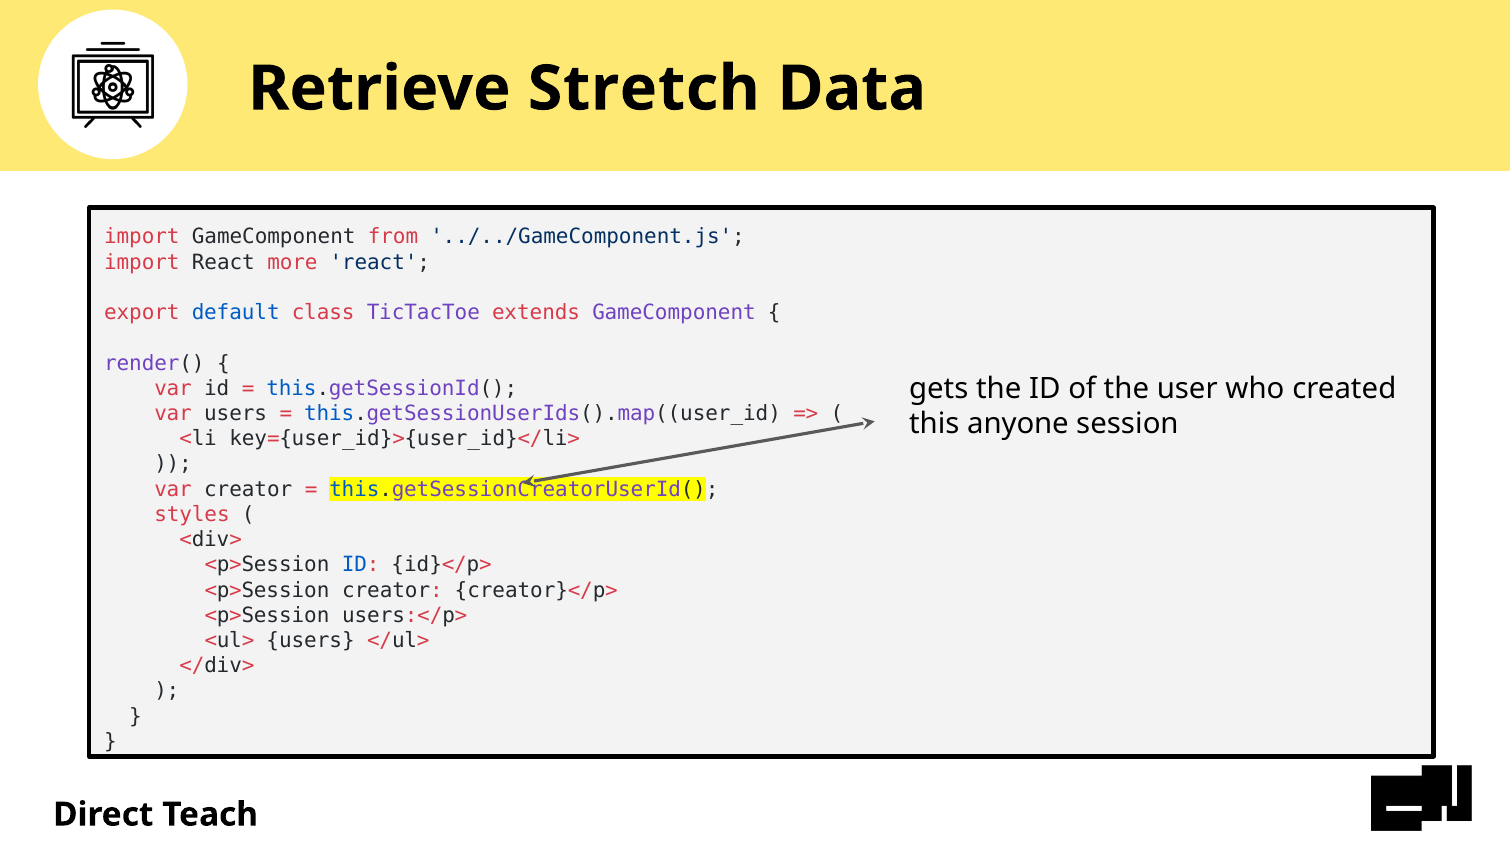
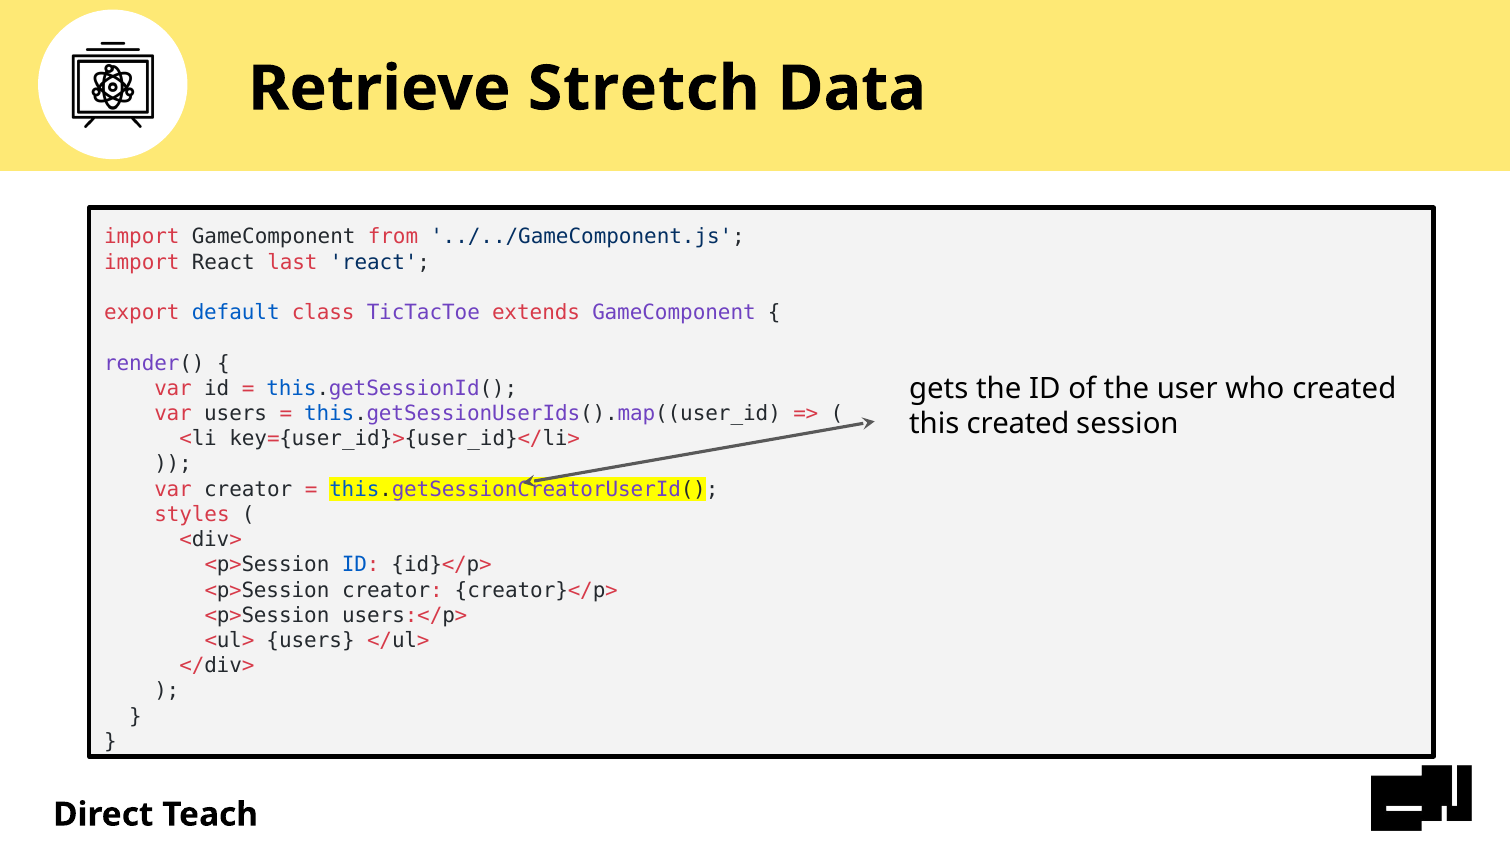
more: more -> last
this anyone: anyone -> created
